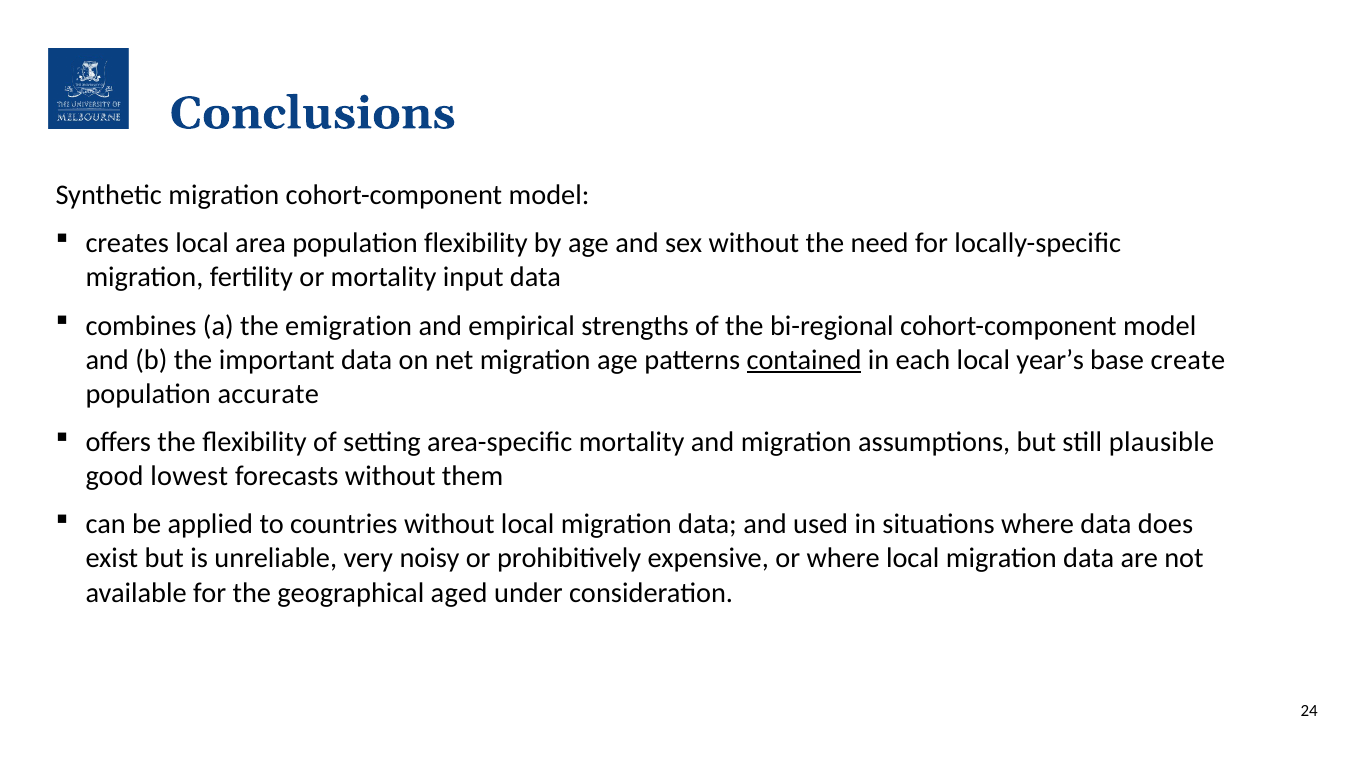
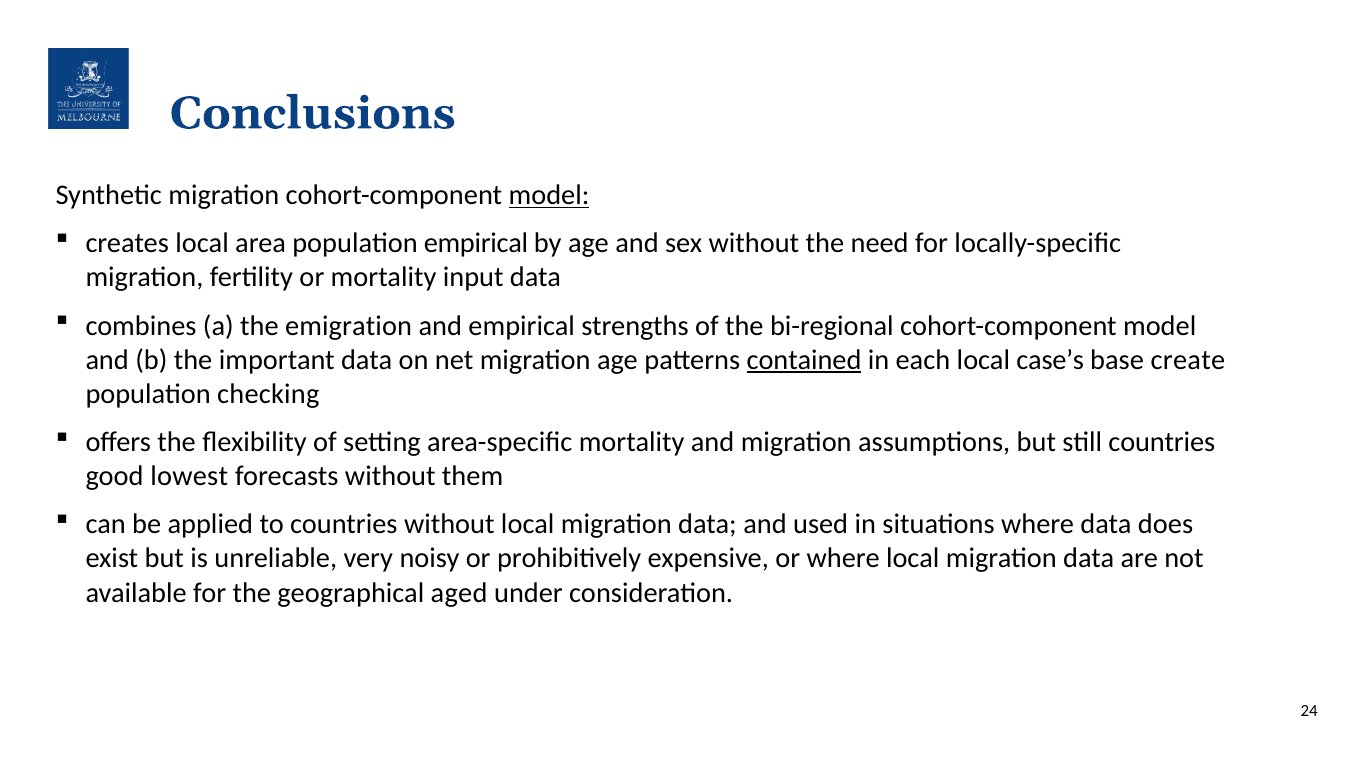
model at (549, 195) underline: none -> present
population flexibility: flexibility -> empirical
year’s: year’s -> case’s
accurate: accurate -> checking
still plausible: plausible -> countries
